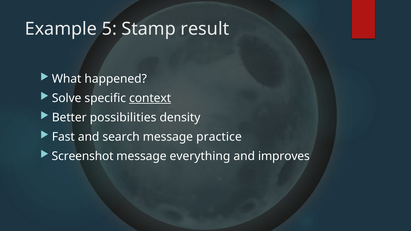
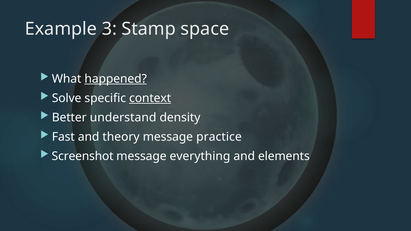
5: 5 -> 3
result: result -> space
happened underline: none -> present
possibilities: possibilities -> understand
search: search -> theory
improves: improves -> elements
